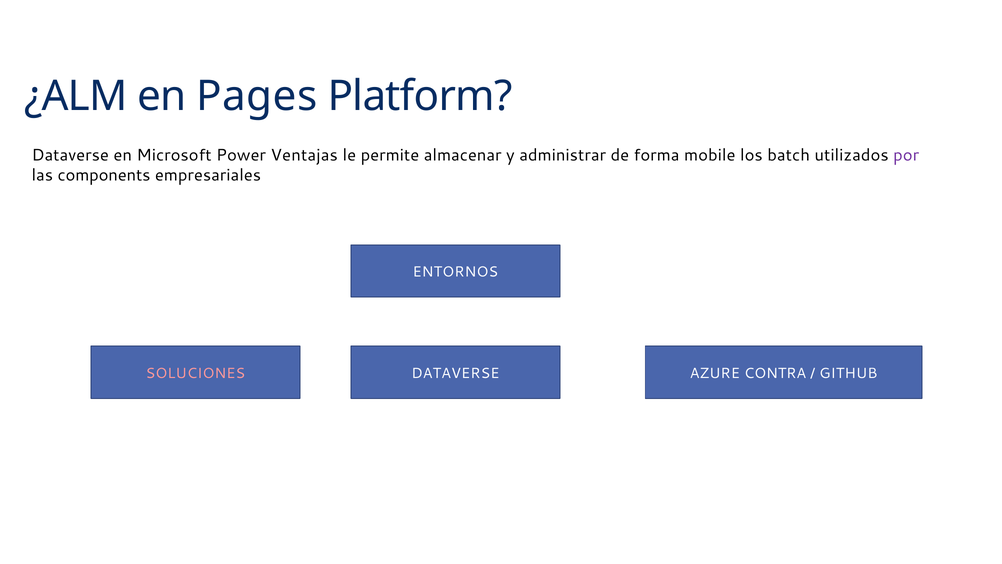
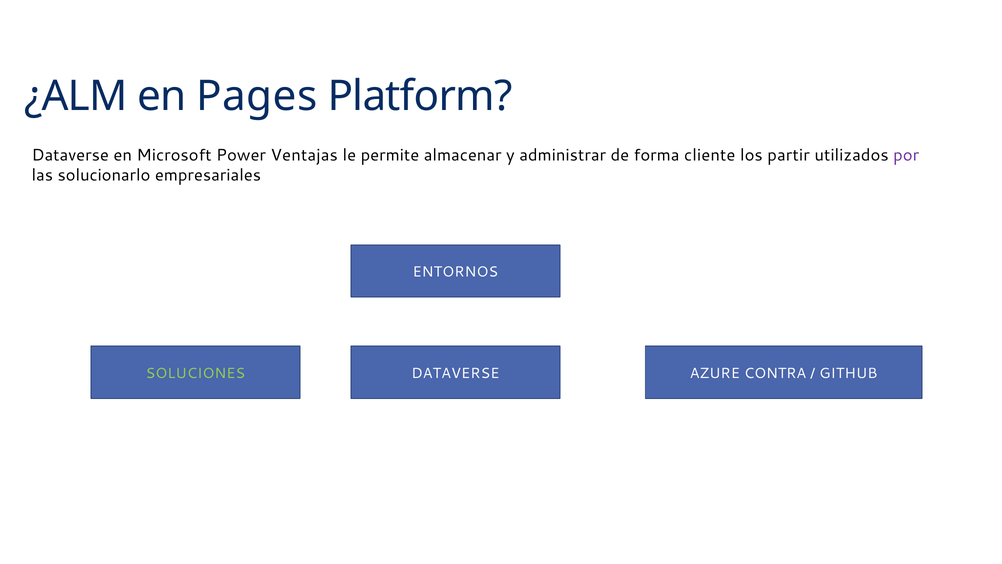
mobile: mobile -> cliente
batch: batch -> partir
components: components -> solucionarlo
SOLUCIONES colour: pink -> light green
